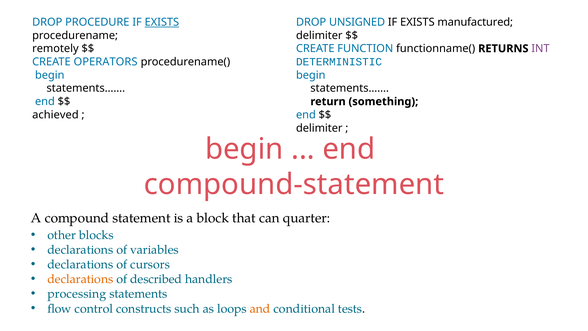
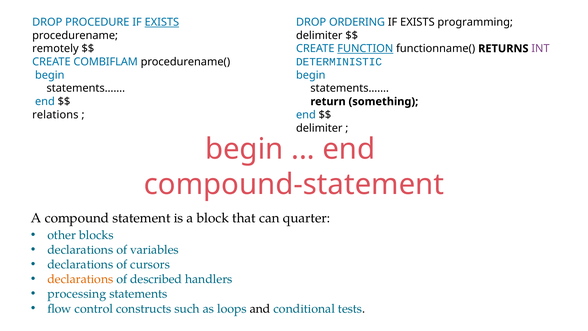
UNSIGNED: UNSIGNED -> ORDERING
manufactured: manufactured -> programming
FUNCTION underline: none -> present
OPERATORS: OPERATORS -> COMBIFLAM
achieved: achieved -> relations
and colour: orange -> black
